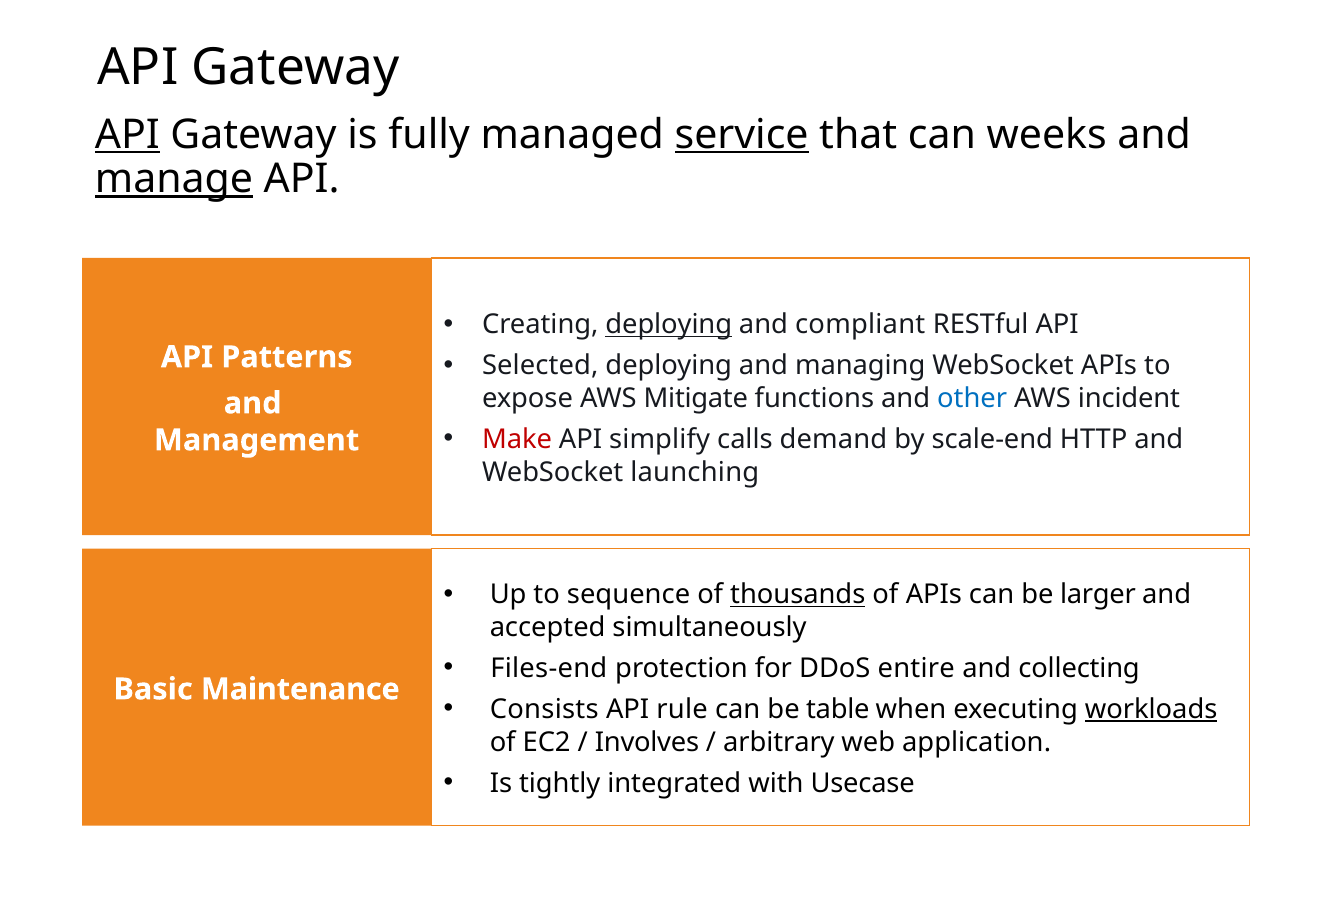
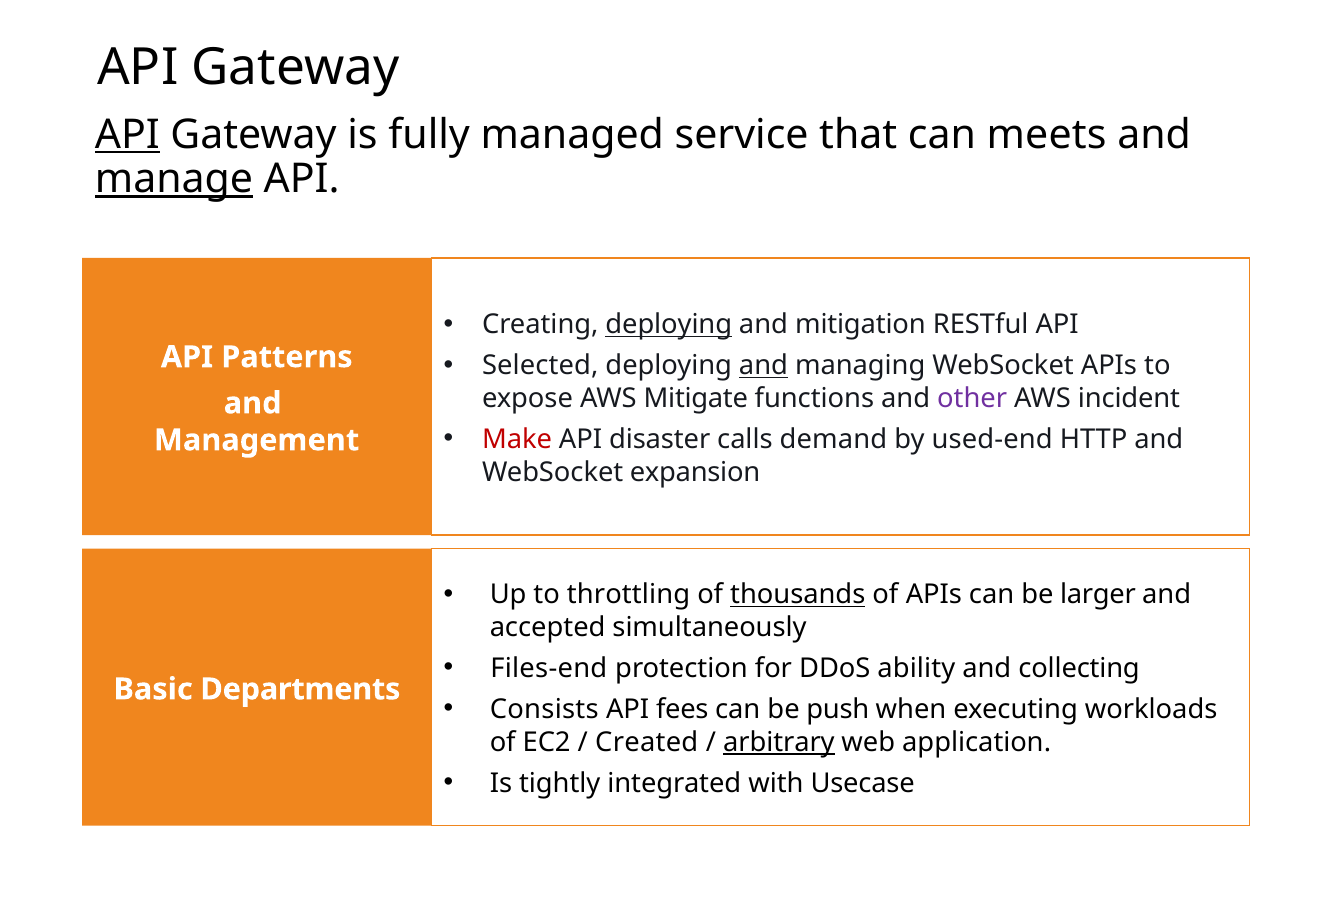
service underline: present -> none
weeks: weeks -> meets
compliant: compliant -> mitigation
and at (763, 366) underline: none -> present
other colour: blue -> purple
simplify: simplify -> disaster
scale-end: scale-end -> used-end
launching: launching -> expansion
sequence: sequence -> throttling
entire: entire -> ability
Maintenance: Maintenance -> Departments
rule: rule -> fees
table: table -> push
workloads underline: present -> none
Involves: Involves -> Created
arbitrary underline: none -> present
